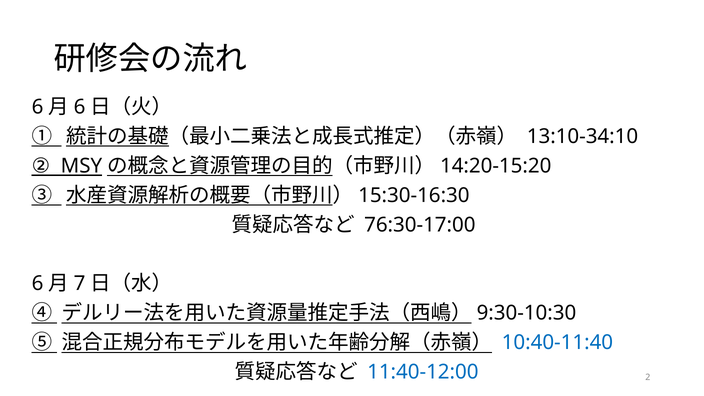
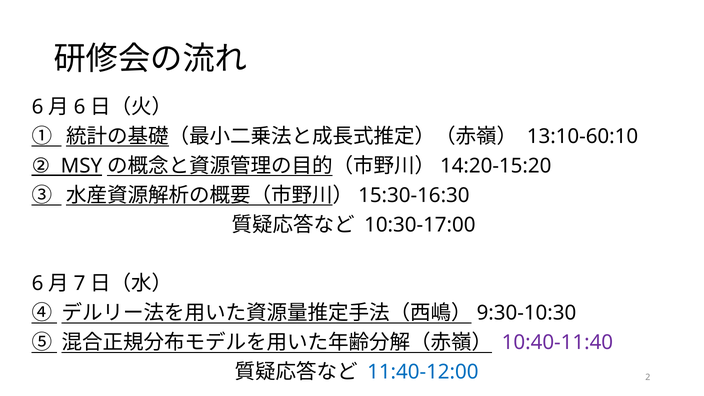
13:10-34:10: 13:10-34:10 -> 13:10-60:10
76:30-17:00: 76:30-17:00 -> 10:30-17:00
10:40-11:40 colour: blue -> purple
